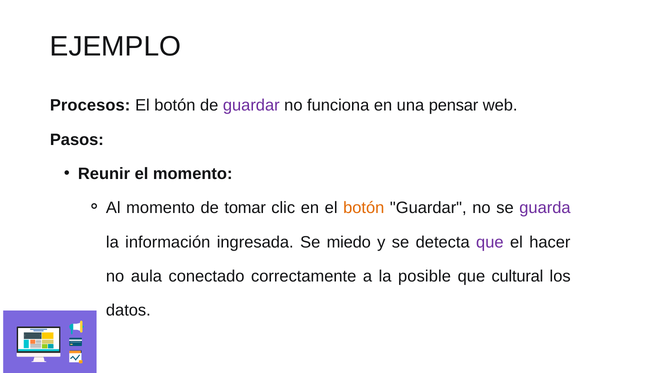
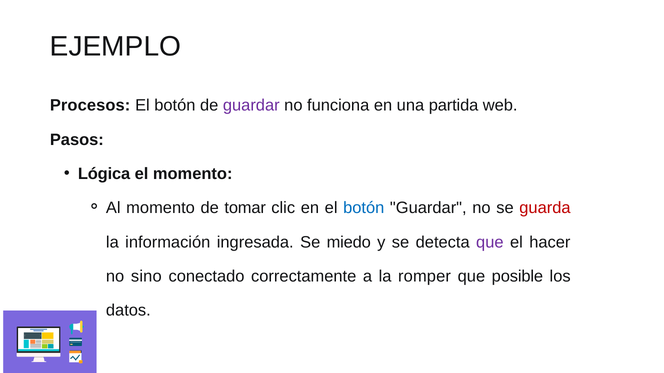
pensar: pensar -> partida
Reunir: Reunir -> Lógica
botón at (364, 208) colour: orange -> blue
guarda colour: purple -> red
aula: aula -> sino
posible: posible -> romper
cultural: cultural -> posible
